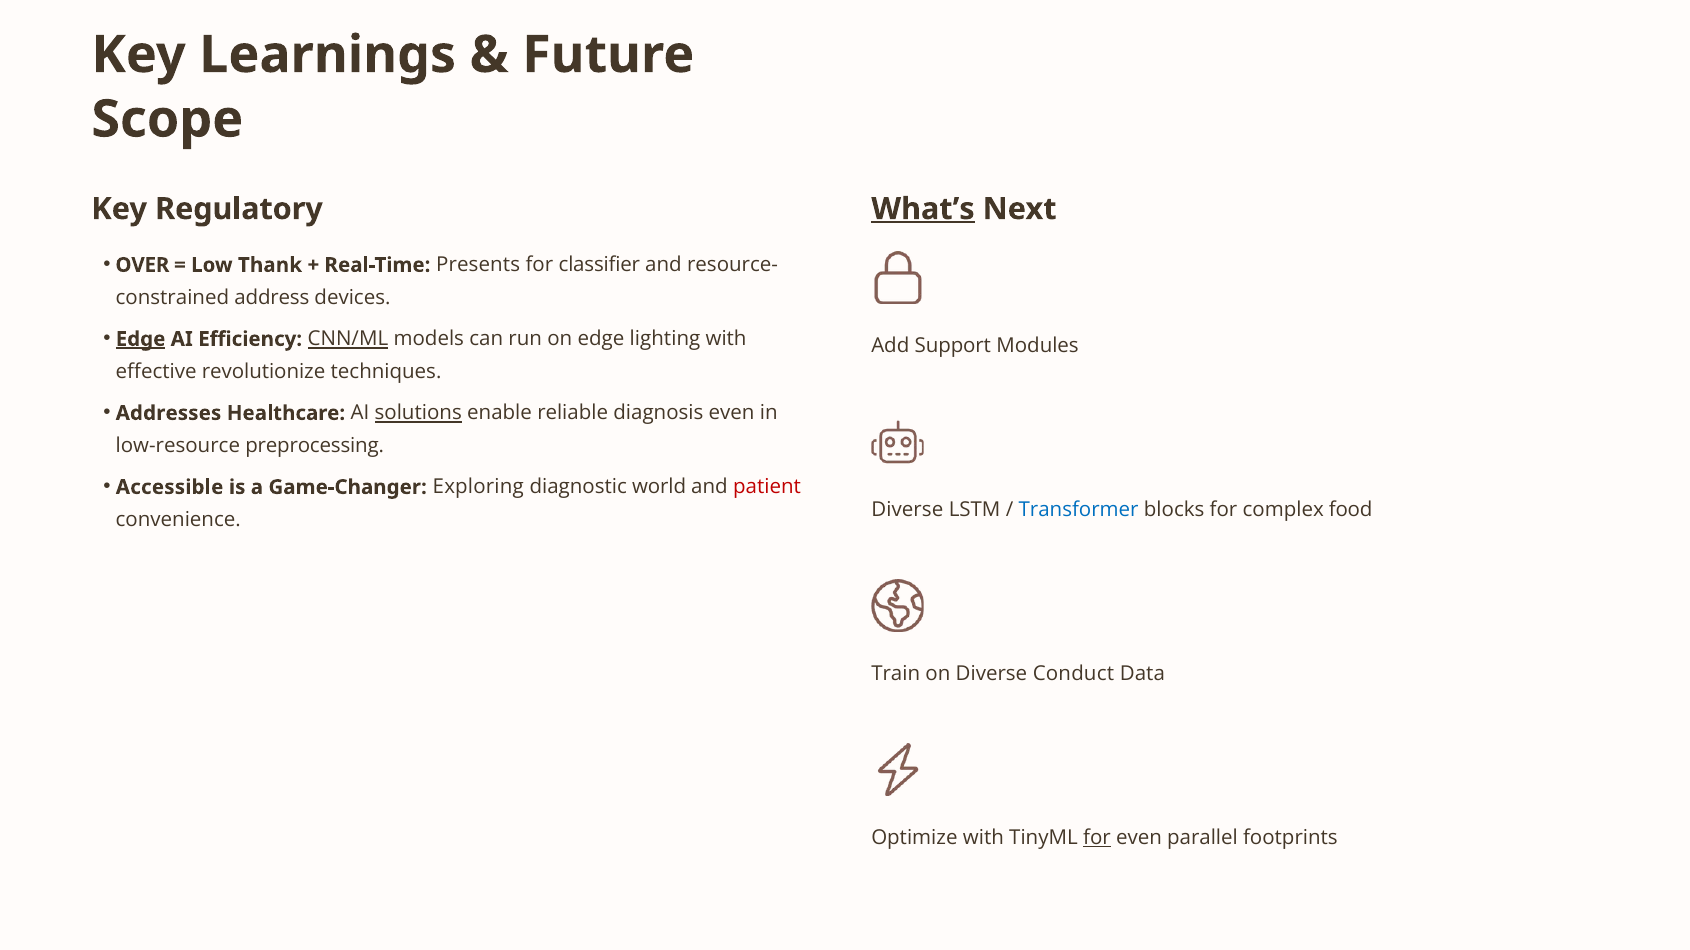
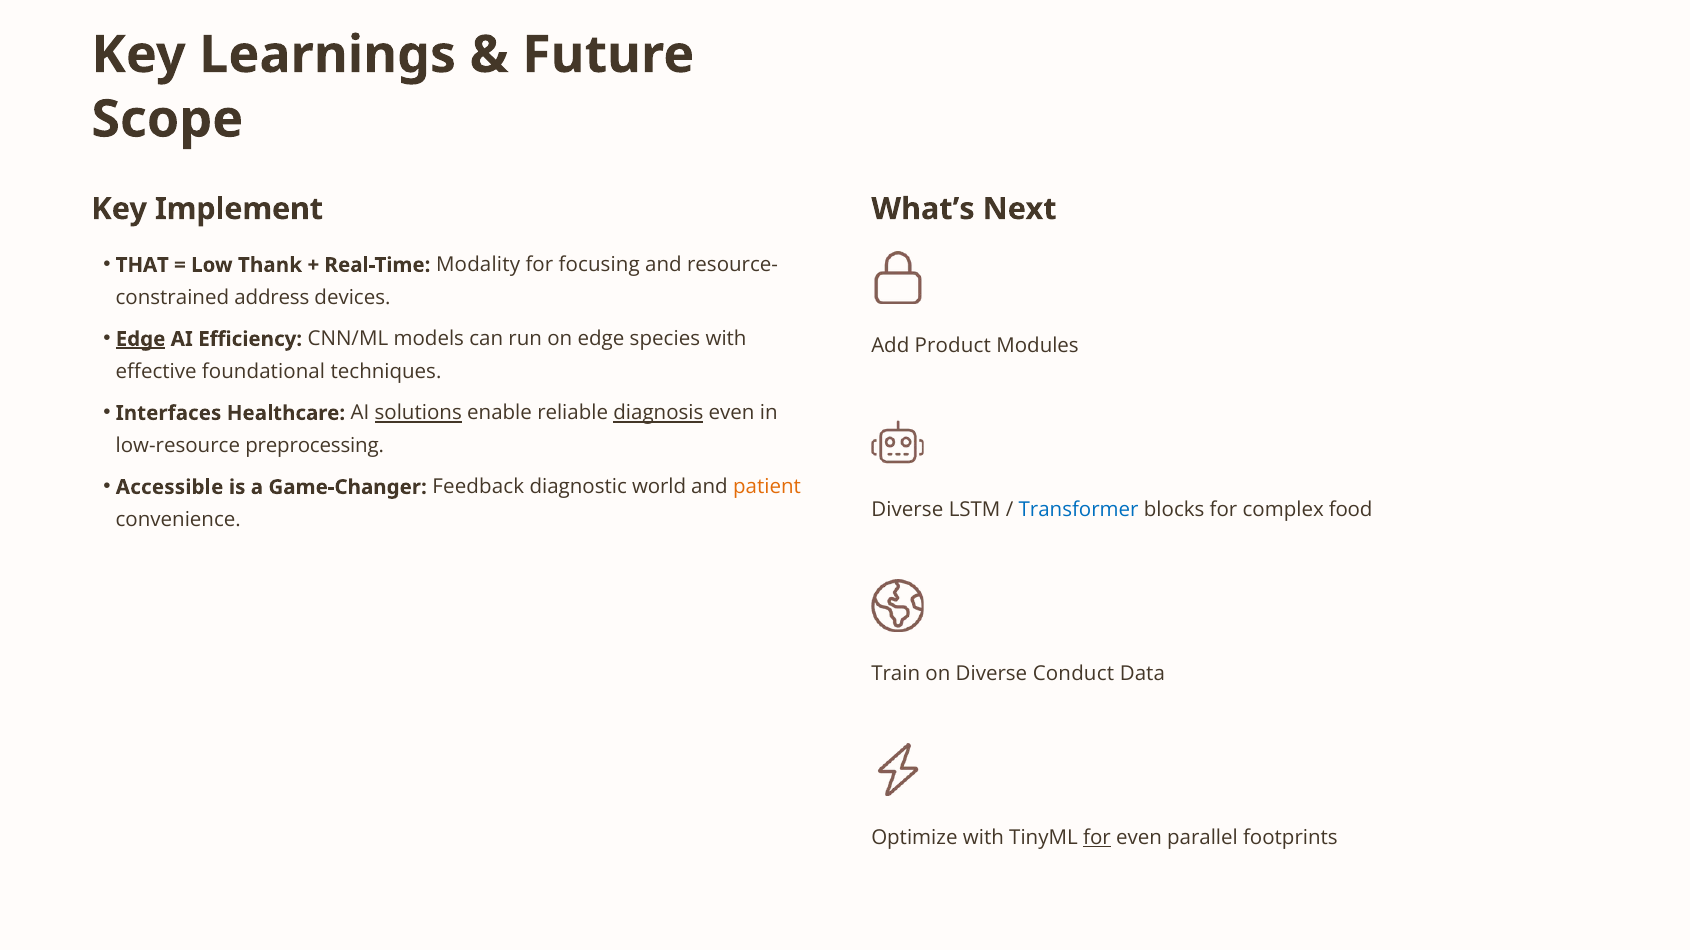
Regulatory: Regulatory -> Implement
What’s underline: present -> none
OVER: OVER -> THAT
Presents: Presents -> Modality
classifier: classifier -> focusing
CNN/ML underline: present -> none
lighting: lighting -> species
Support: Support -> Product
revolutionize: revolutionize -> foundational
Addresses: Addresses -> Interfaces
diagnosis underline: none -> present
Exploring: Exploring -> Feedback
patient colour: red -> orange
